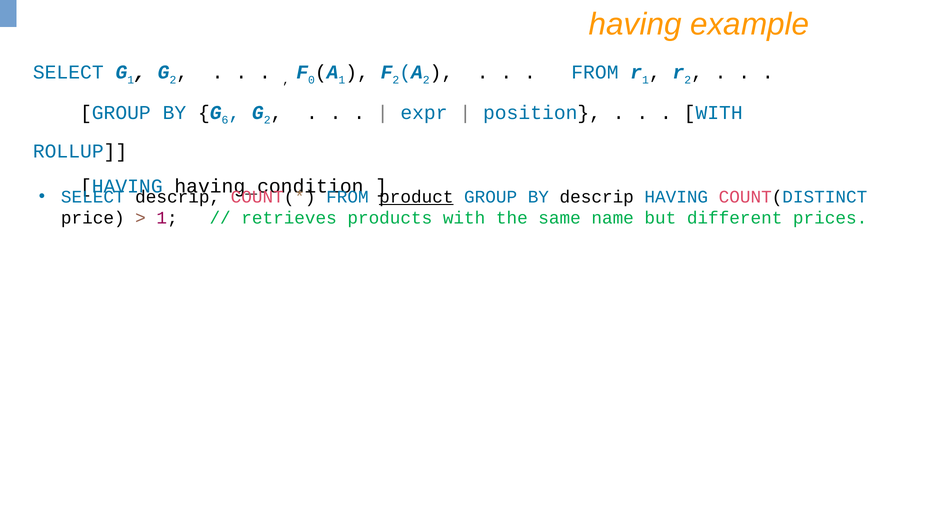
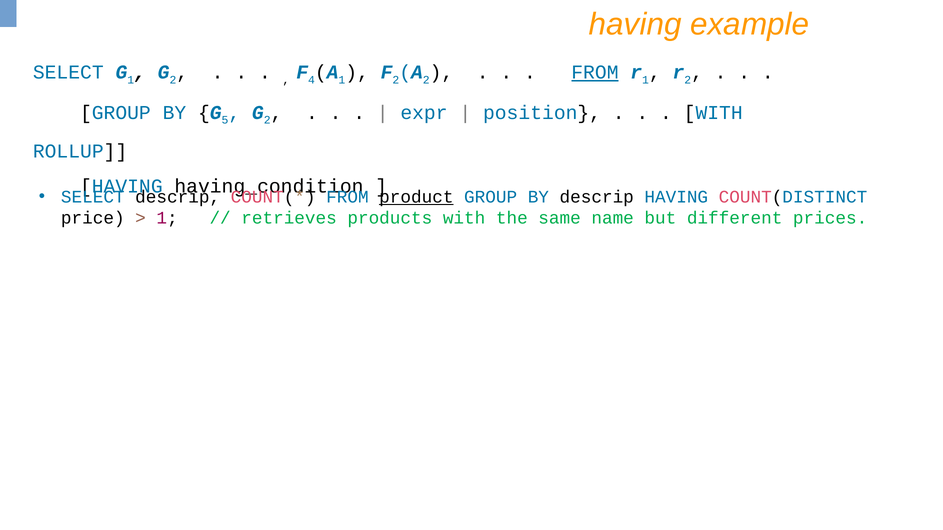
0: 0 -> 4
FROM at (595, 72) underline: none -> present
6: 6 -> 5
